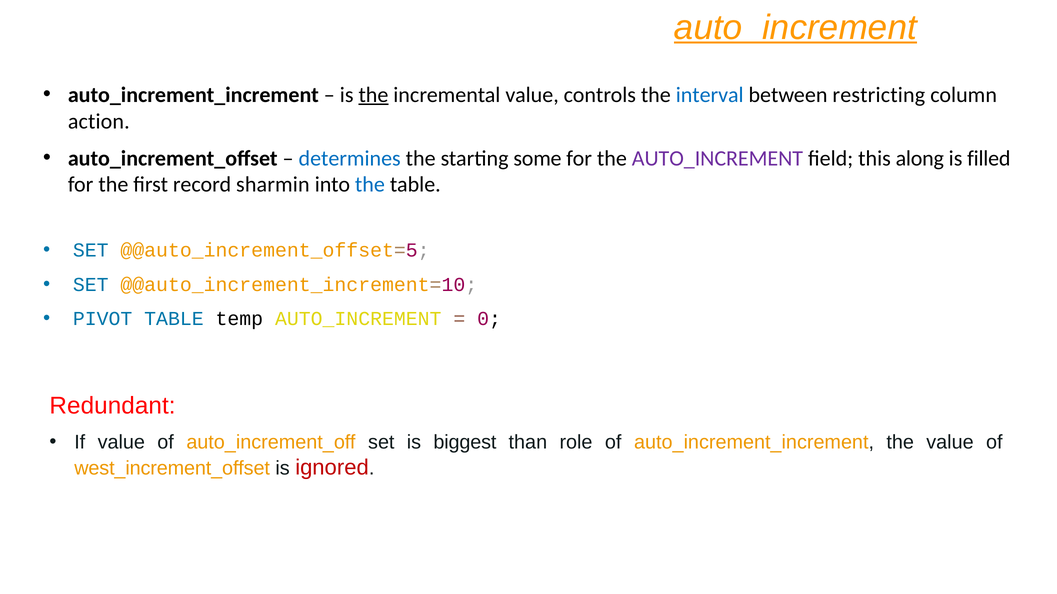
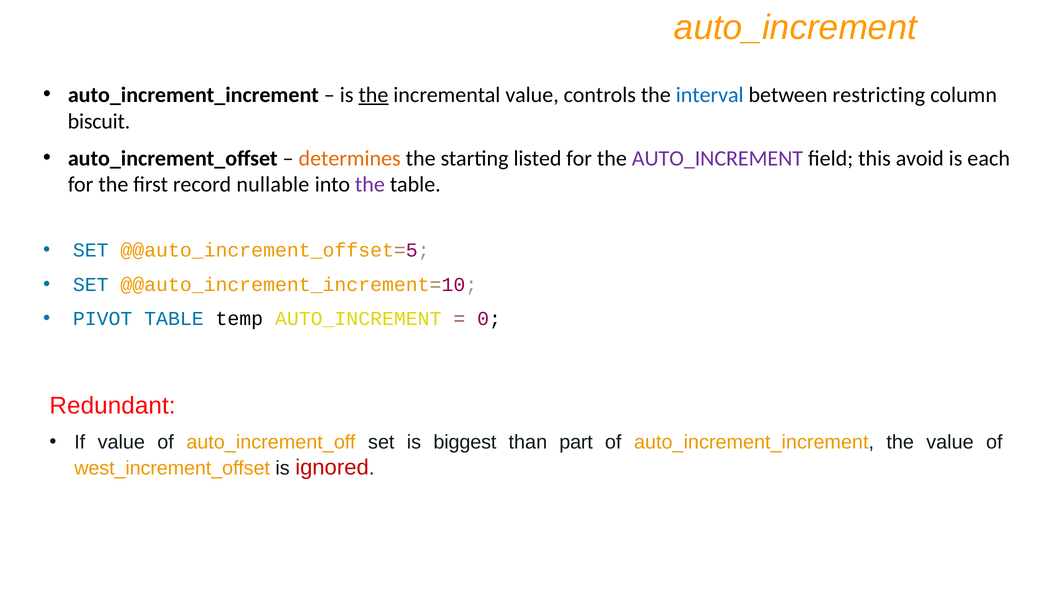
auto_increment at (795, 28) underline: present -> none
action: action -> biscuit
determines colour: blue -> orange
some: some -> listed
along: along -> avoid
filled: filled -> each
sharmin: sharmin -> nullable
the at (370, 185) colour: blue -> purple
role: role -> part
